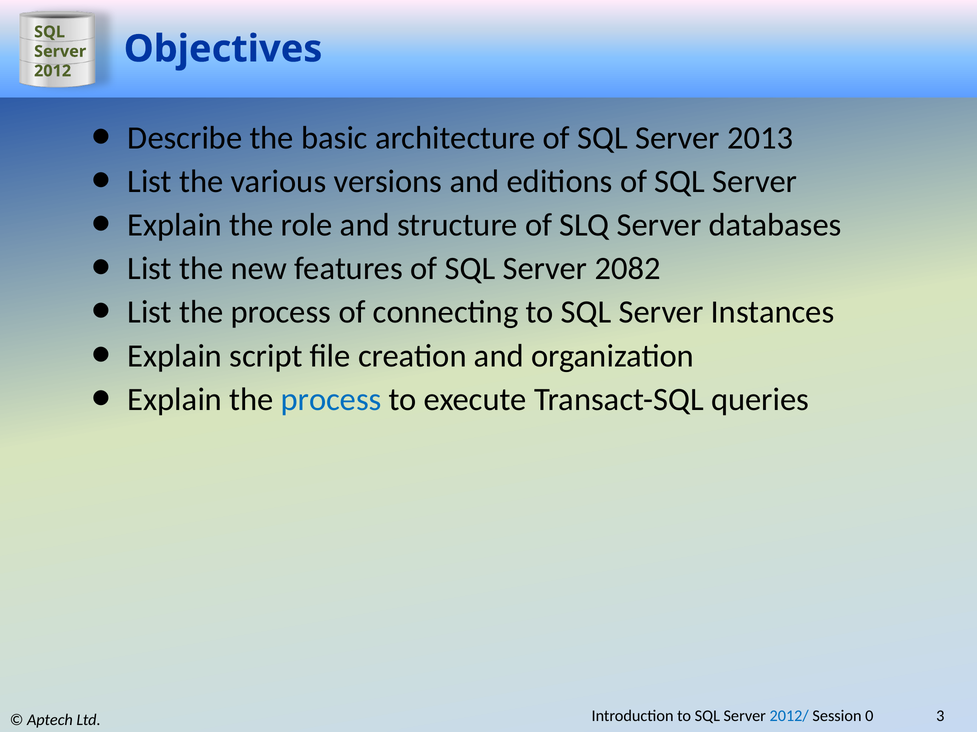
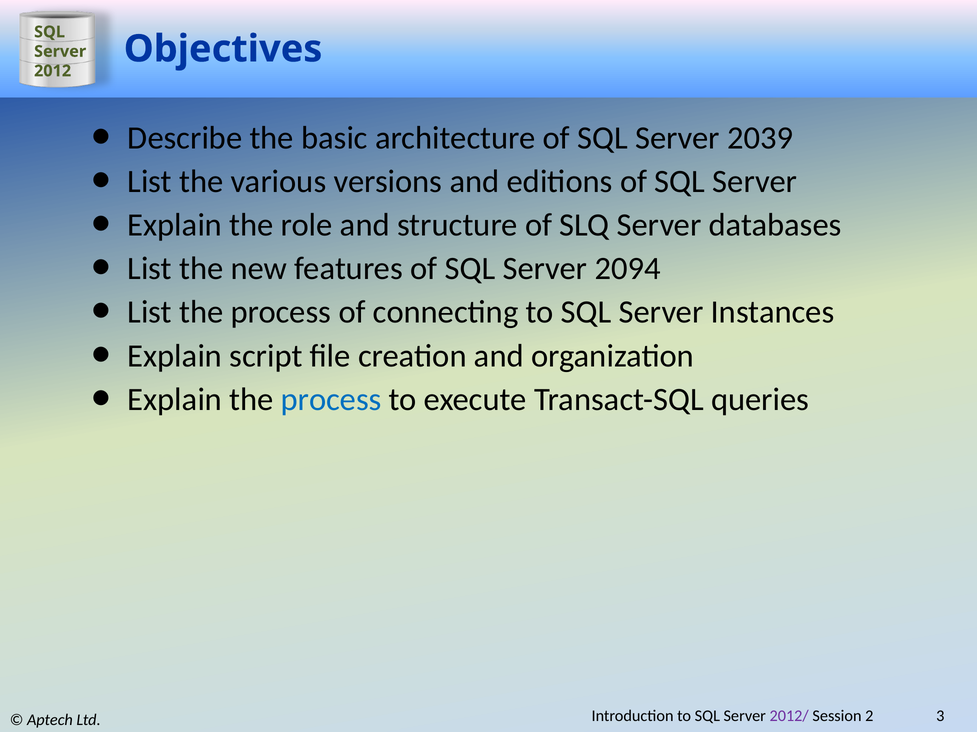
2013: 2013 -> 2039
2082: 2082 -> 2094
2012/ colour: blue -> purple
0: 0 -> 2
